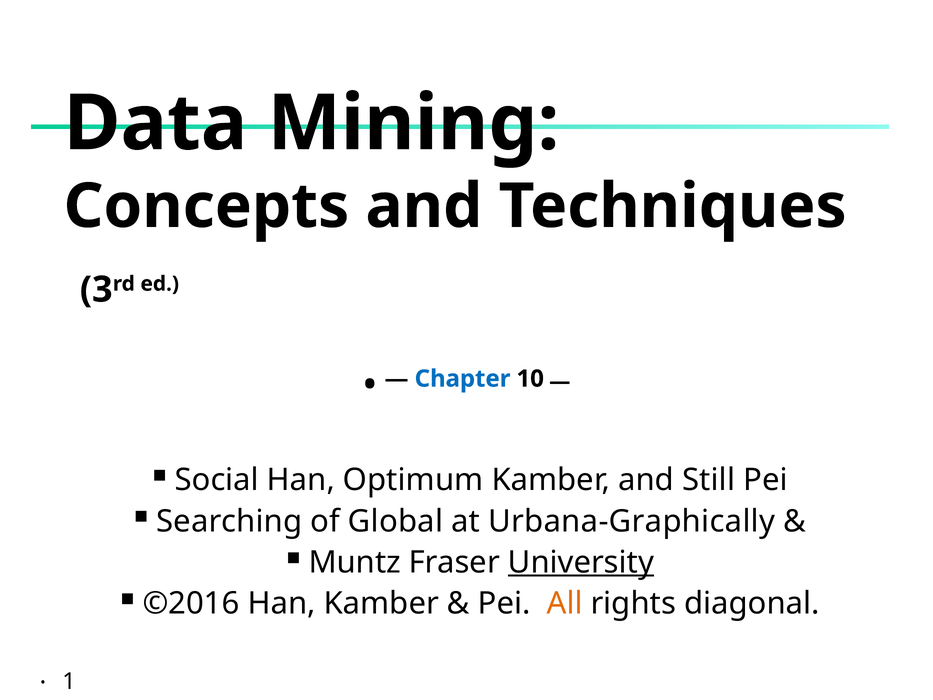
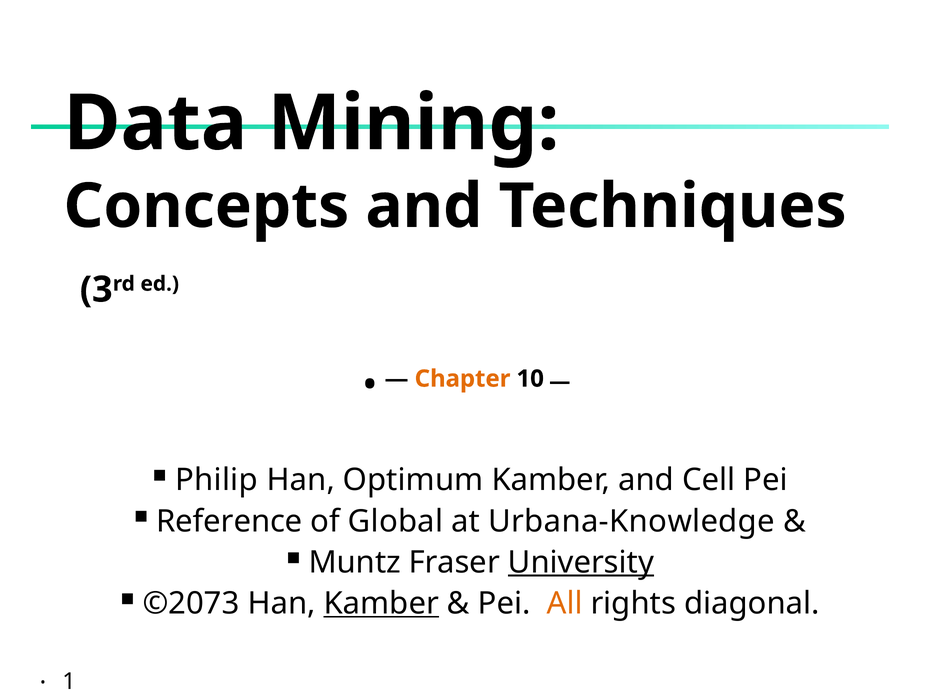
Chapter colour: blue -> orange
Social: Social -> Philip
Still: Still -> Cell
Searching: Searching -> Reference
Urbana-Graphically: Urbana-Graphically -> Urbana-Knowledge
©2016: ©2016 -> ©2073
Kamber at (381, 603) underline: none -> present
